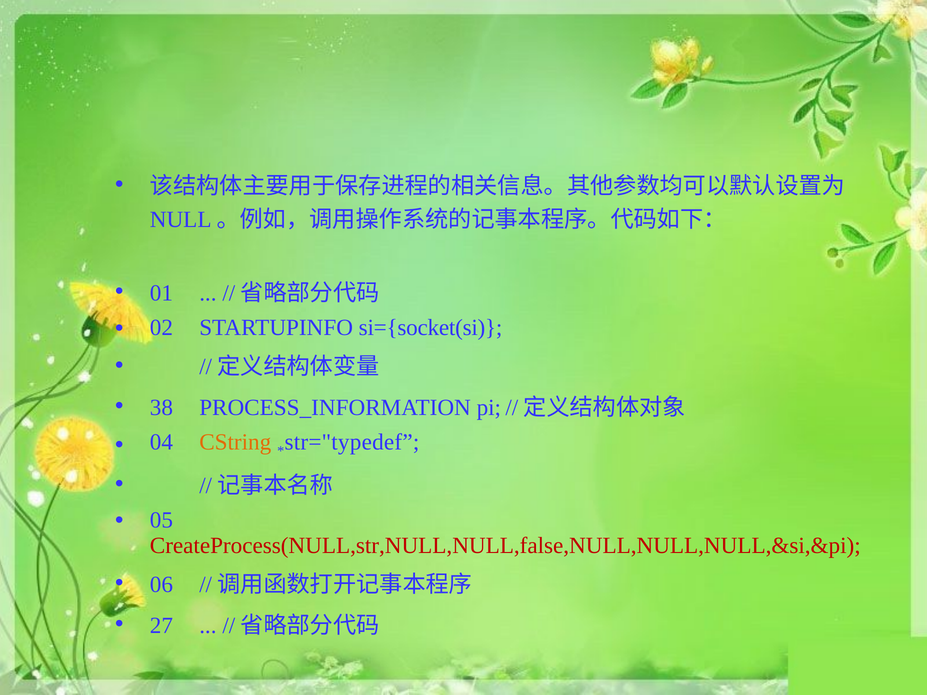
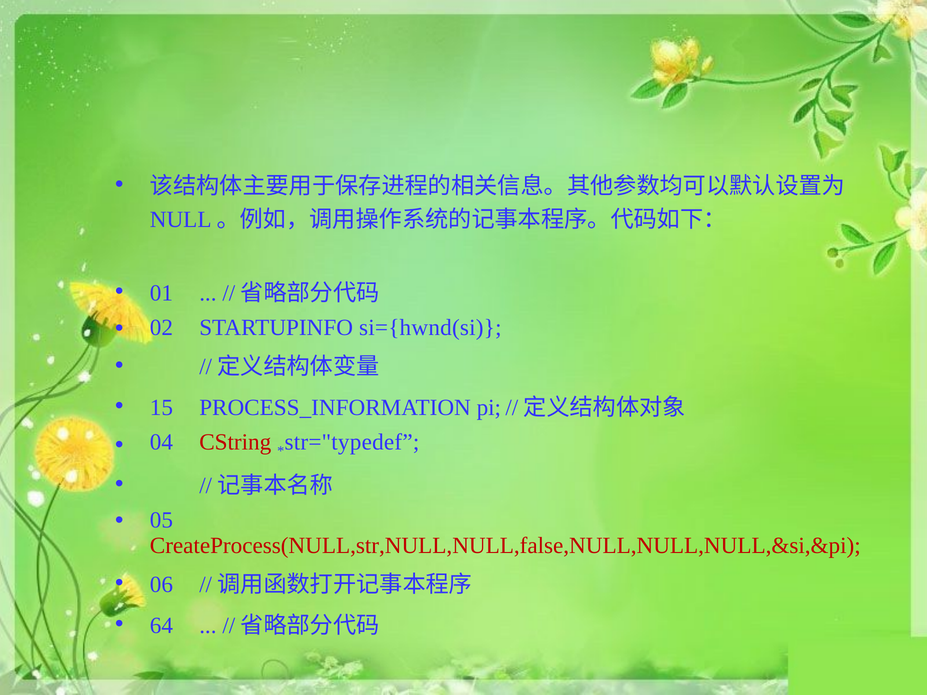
si={socket(si: si={socket(si -> si={hwnd(si
38: 38 -> 15
CString colour: orange -> red
27: 27 -> 64
